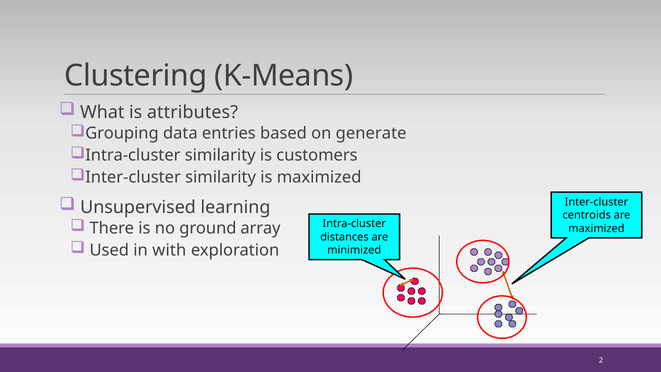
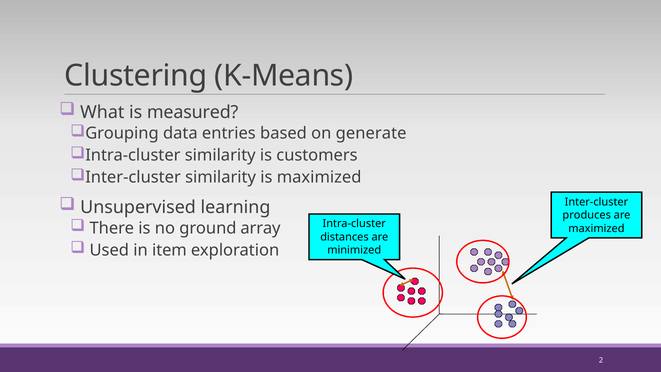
attributes: attributes -> measured
centroids: centroids -> produces
with: with -> item
